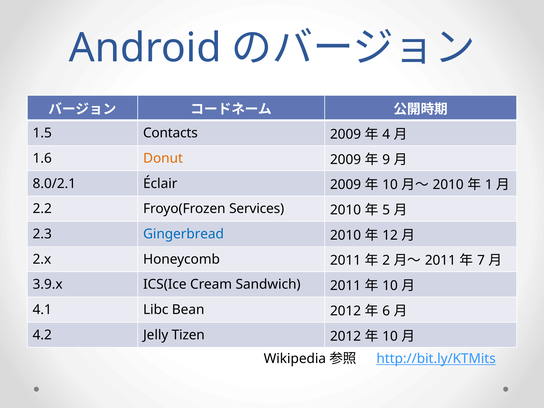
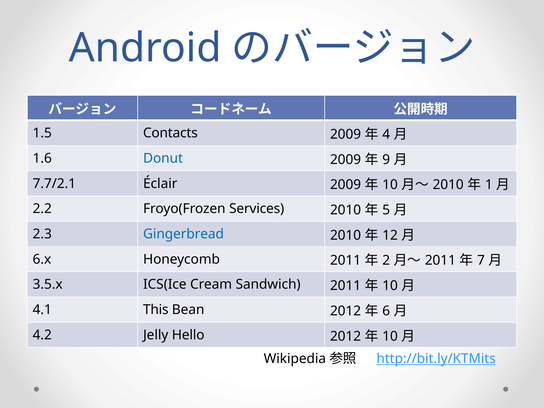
Donut colour: orange -> blue
8.0/2.1: 8.0/2.1 -> 7.7/2.1
2.x: 2.x -> 6.x
3.9.x: 3.9.x -> 3.5.x
Libc: Libc -> This
Tizen: Tizen -> Hello
